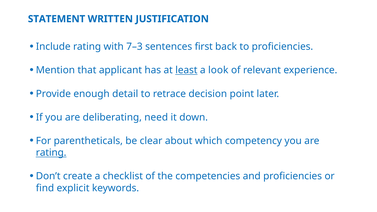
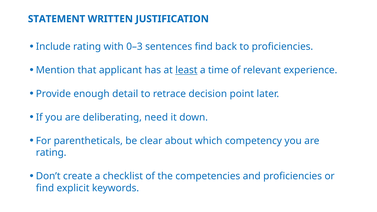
7–3: 7–3 -> 0–3
sentences first: first -> find
look: look -> time
rating at (51, 153) underline: present -> none
